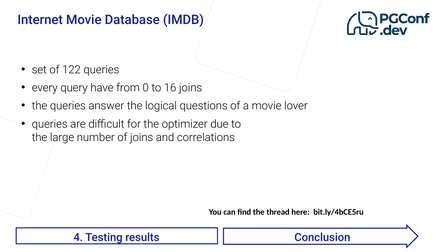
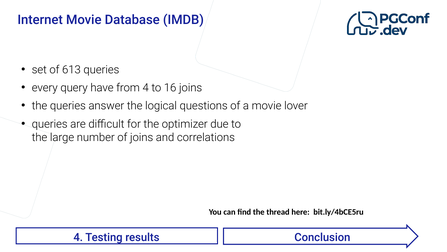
122: 122 -> 613
from 0: 0 -> 4
